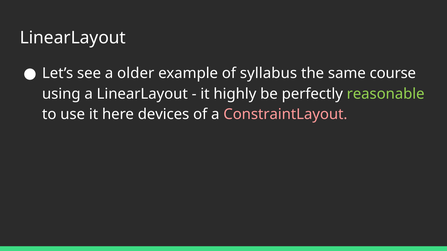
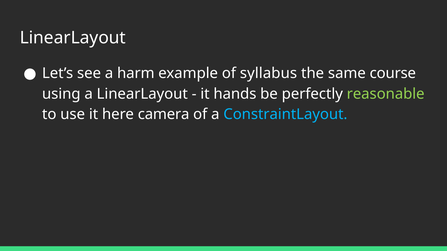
older: older -> harm
highly: highly -> hands
devices: devices -> camera
ConstraintLayout colour: pink -> light blue
